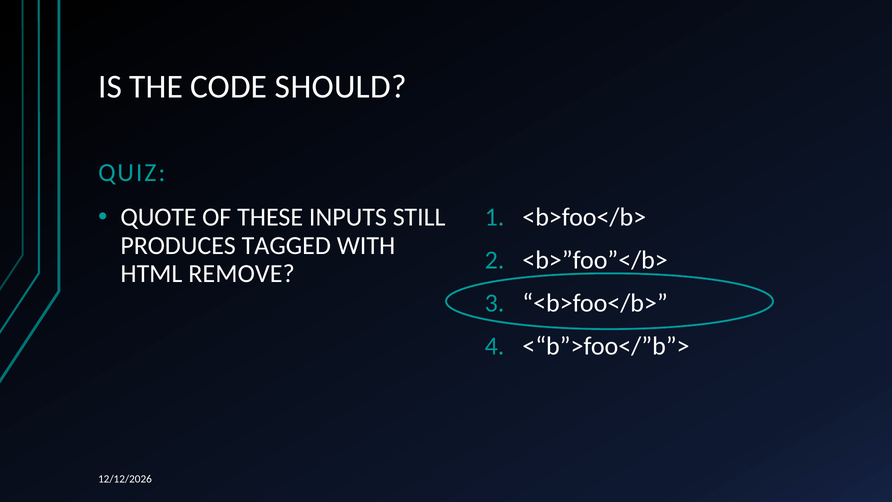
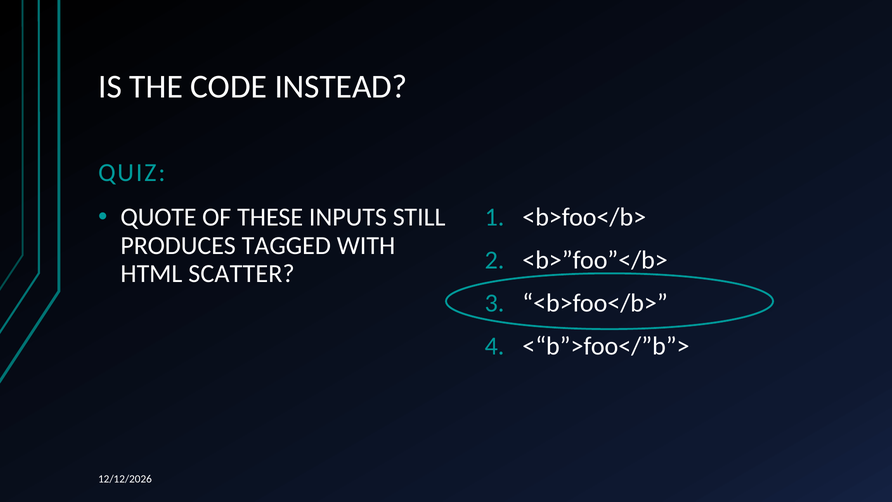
SHOULD: SHOULD -> INSTEAD
REMOVE: REMOVE -> SCATTER
